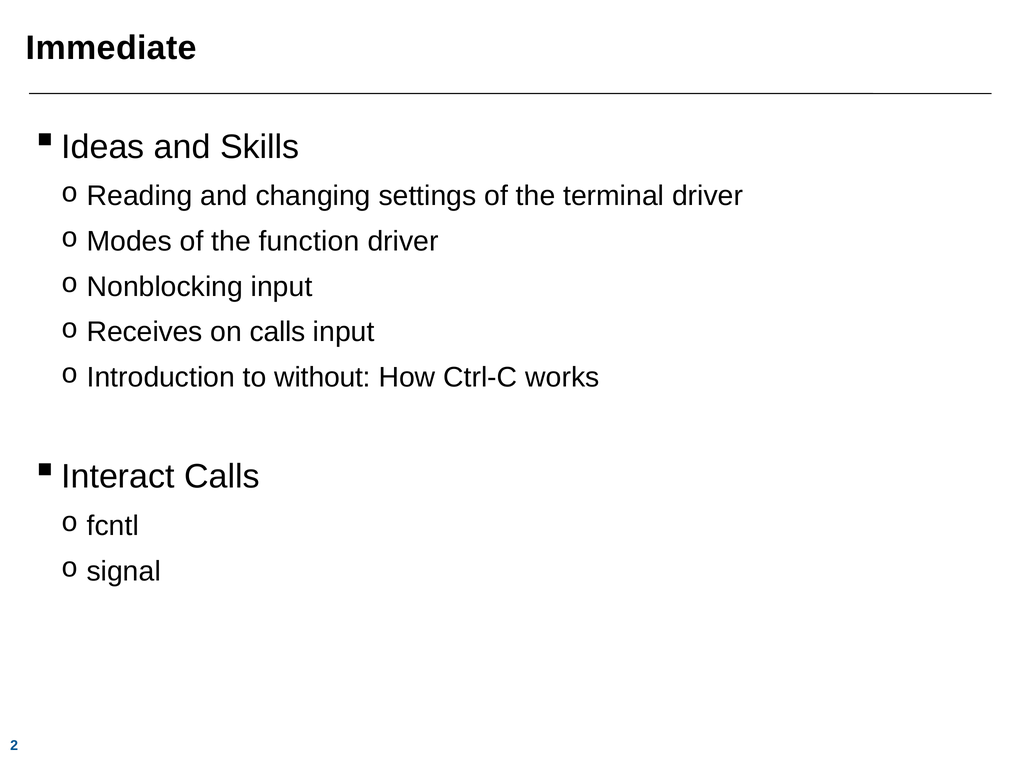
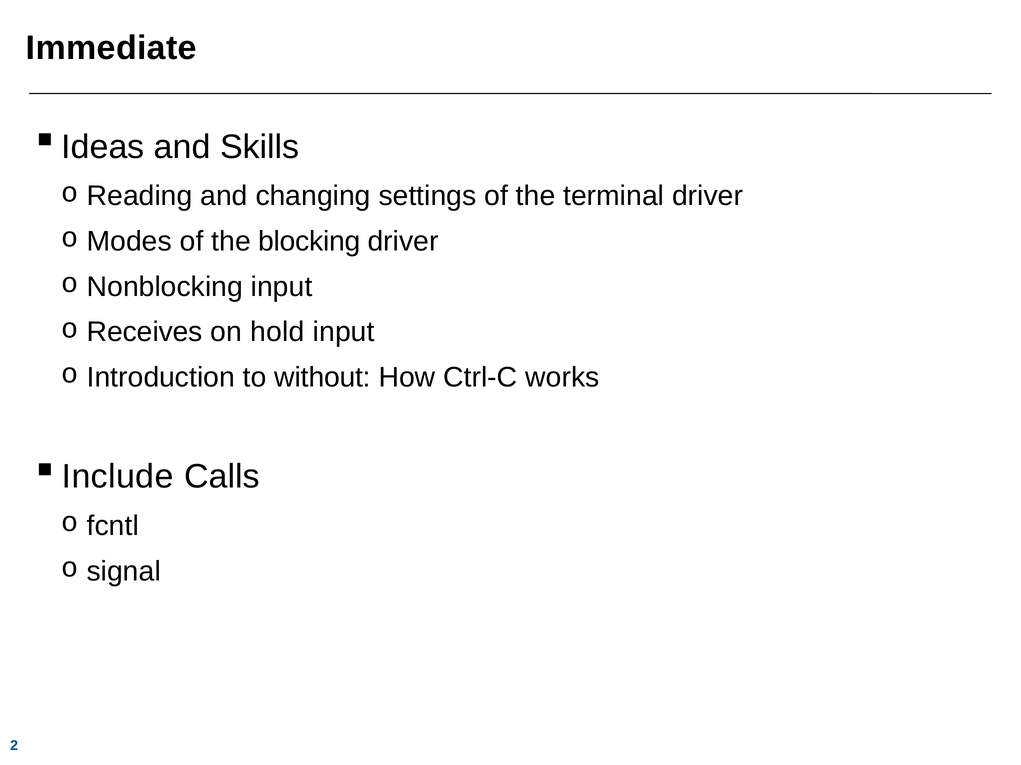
function: function -> blocking
on calls: calls -> hold
Interact: Interact -> Include
